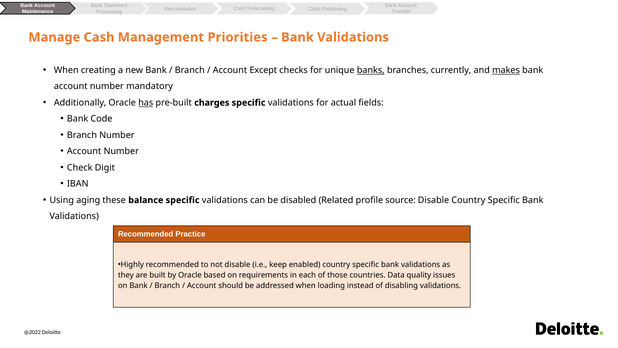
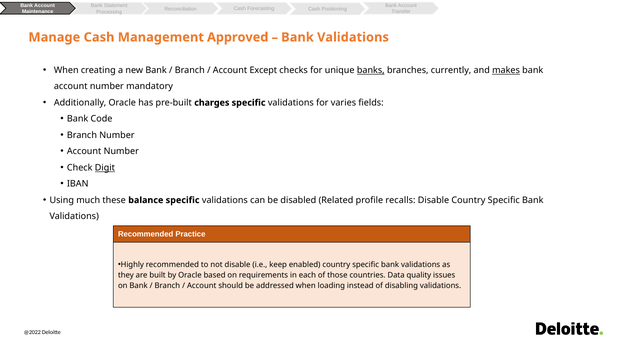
Priorities: Priorities -> Approved
has underline: present -> none
actual: actual -> varies
Digit underline: none -> present
aging: aging -> much
source: source -> recalls
